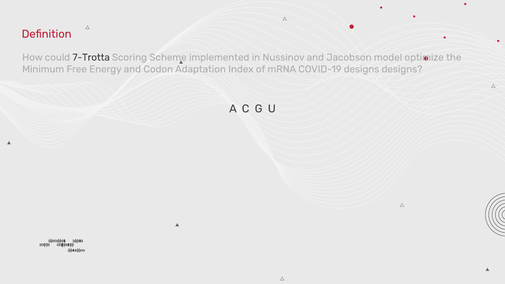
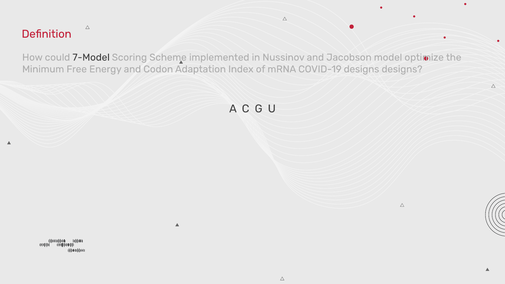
7-Trotta: 7-Trotta -> 7-Model
